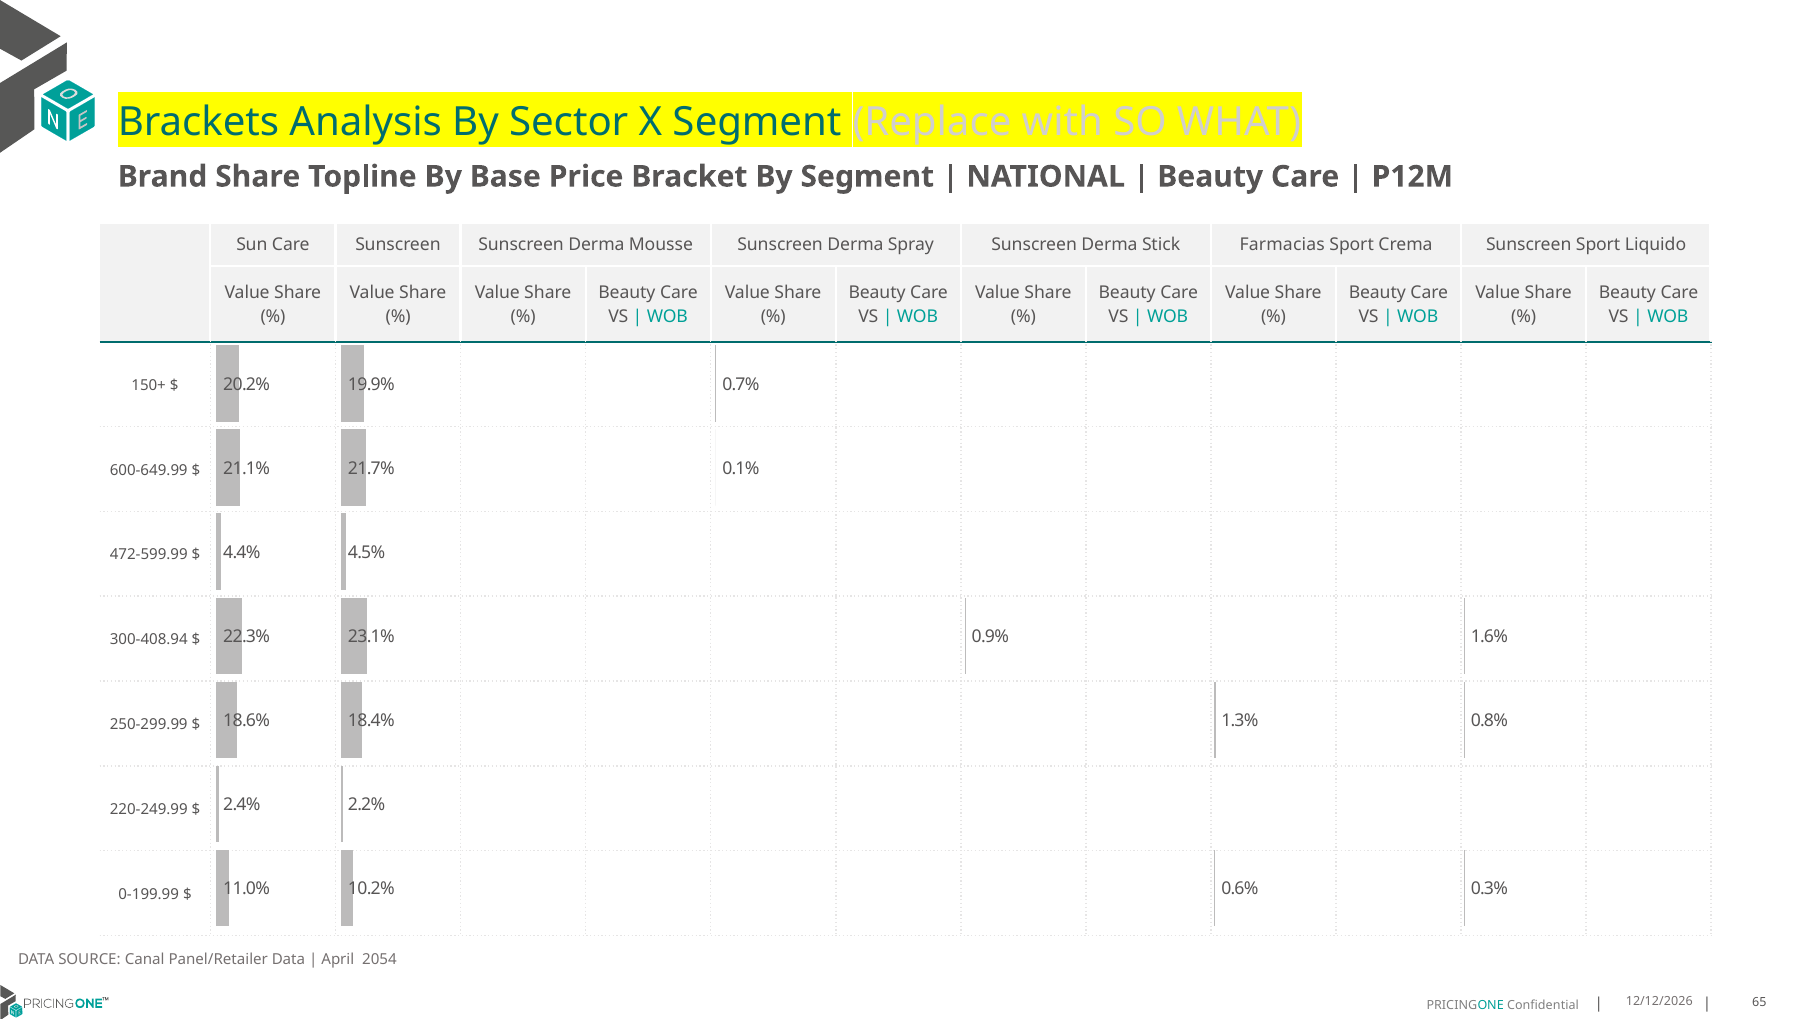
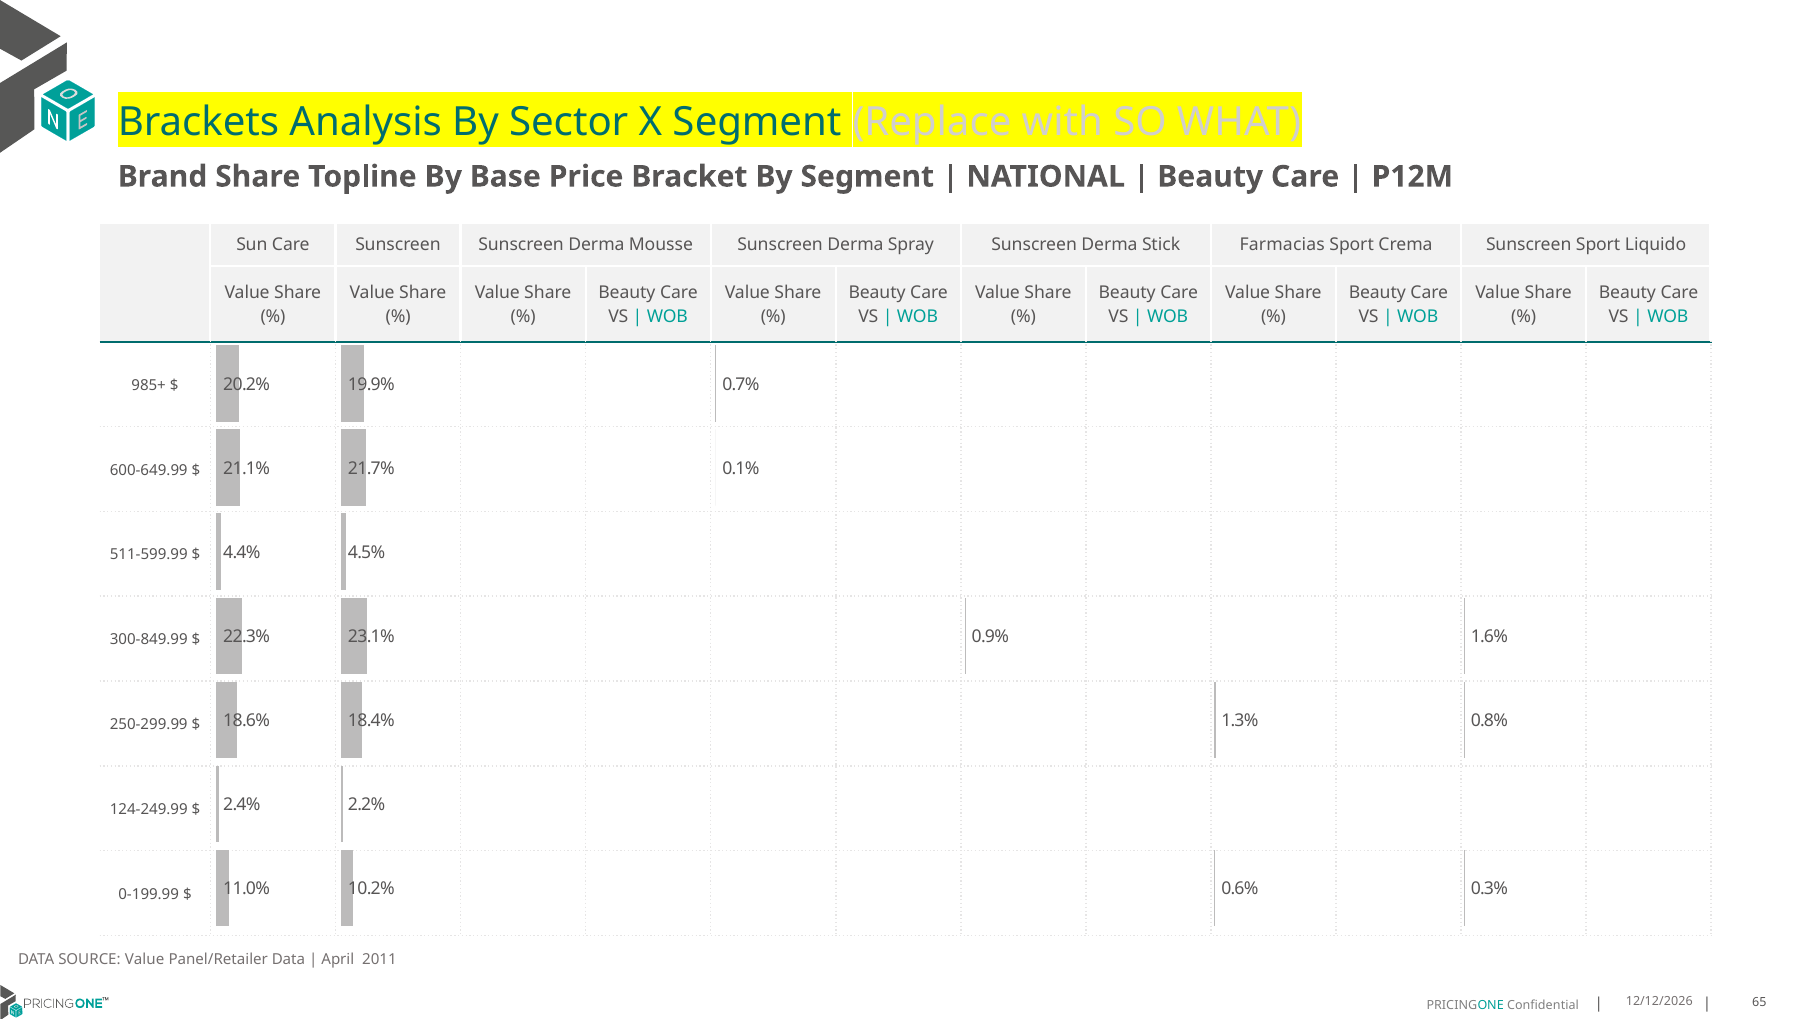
150+: 150+ -> 985+
472-599.99: 472-599.99 -> 511-599.99
300-408.94: 300-408.94 -> 300-849.99
220-249.99: 220-249.99 -> 124-249.99
SOURCE Canal: Canal -> Value
2054: 2054 -> 2011
